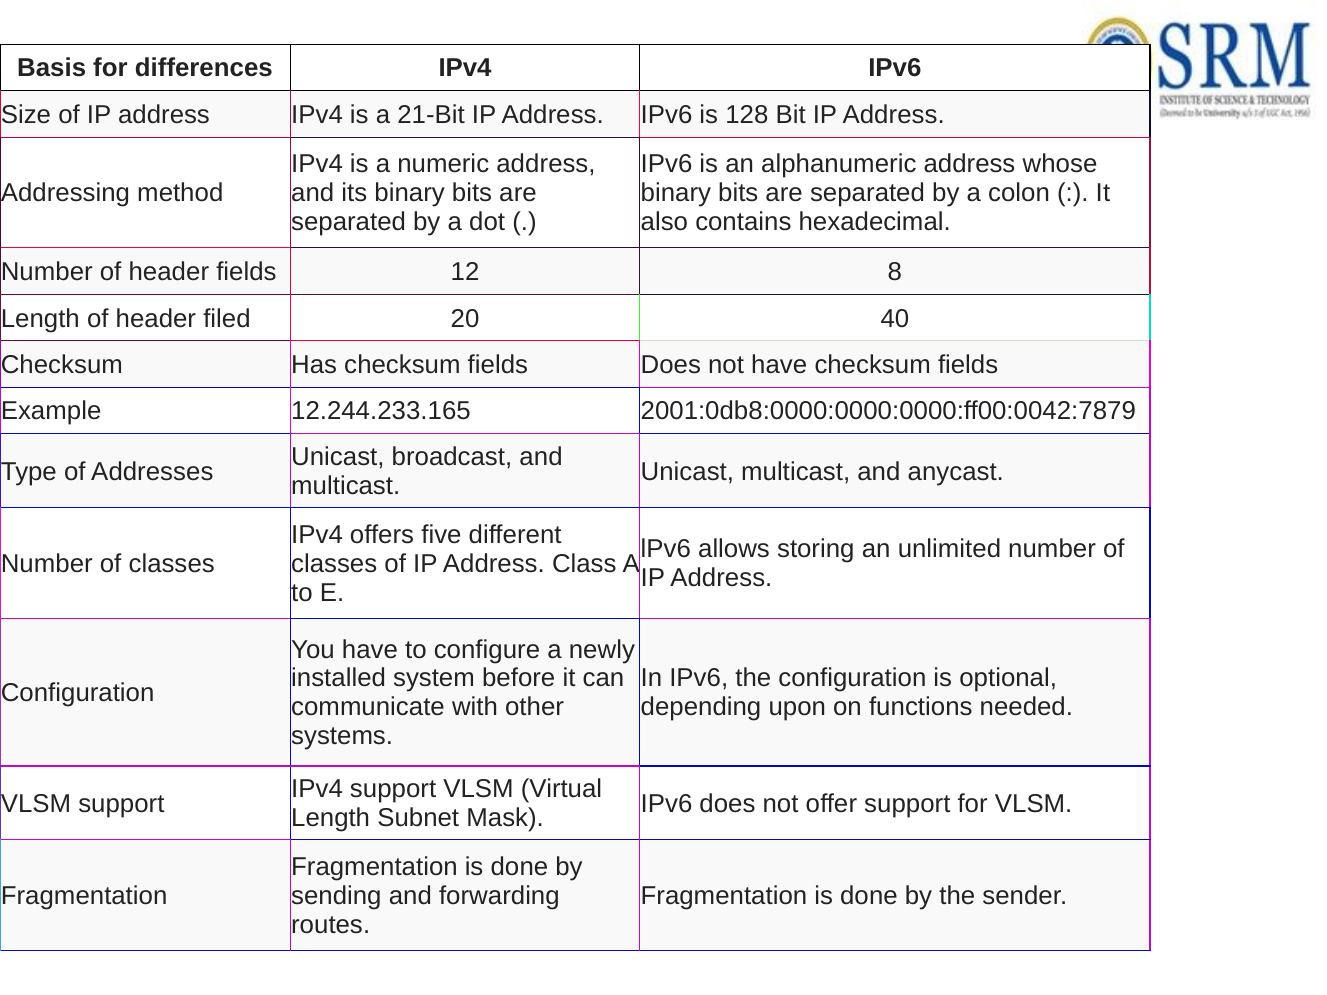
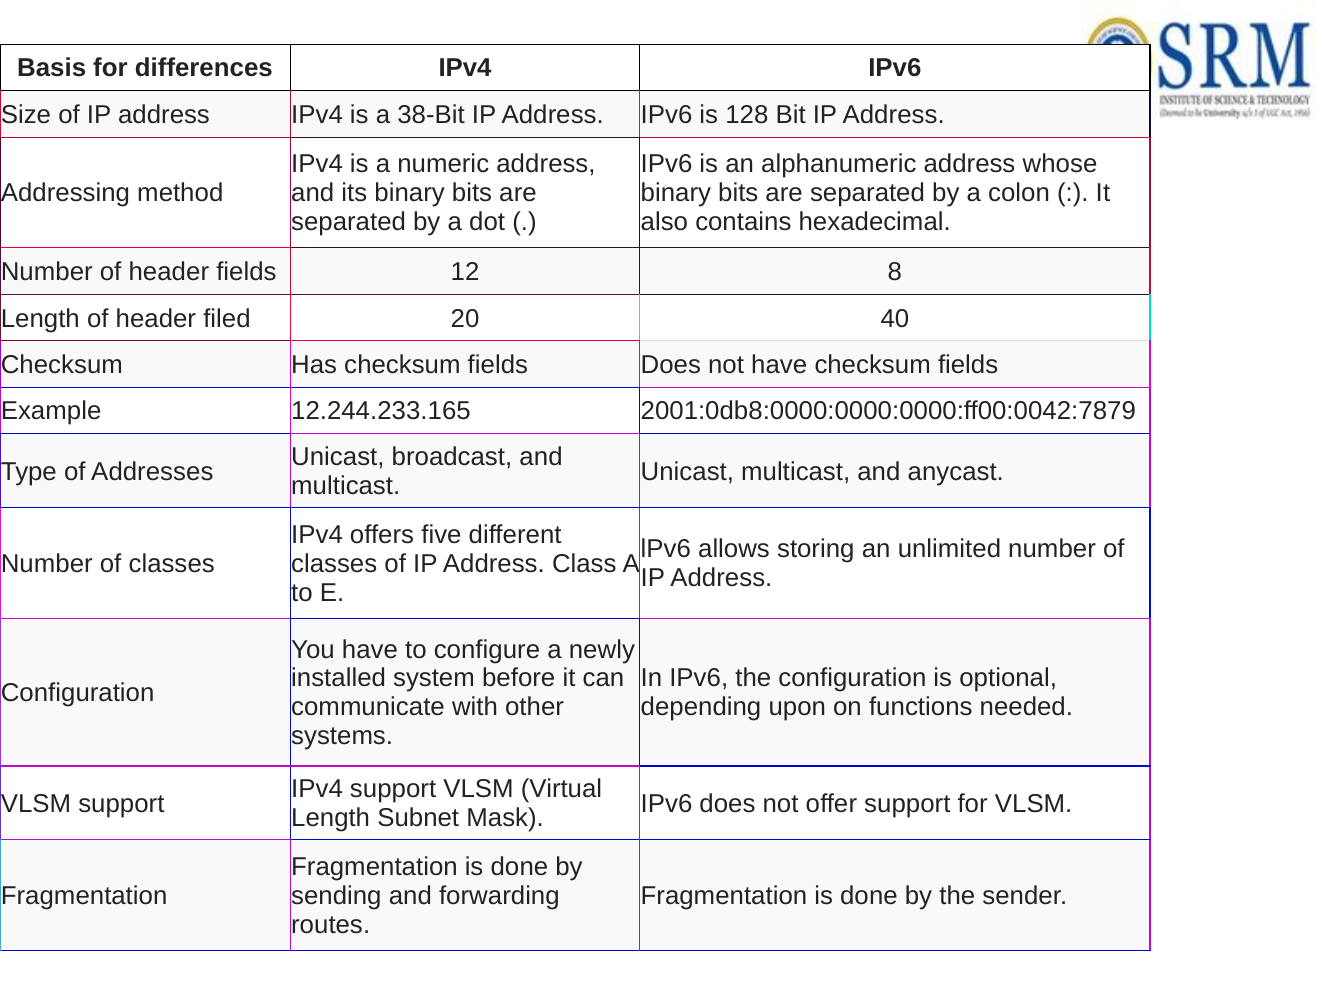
21-Bit: 21-Bit -> 38-Bit
